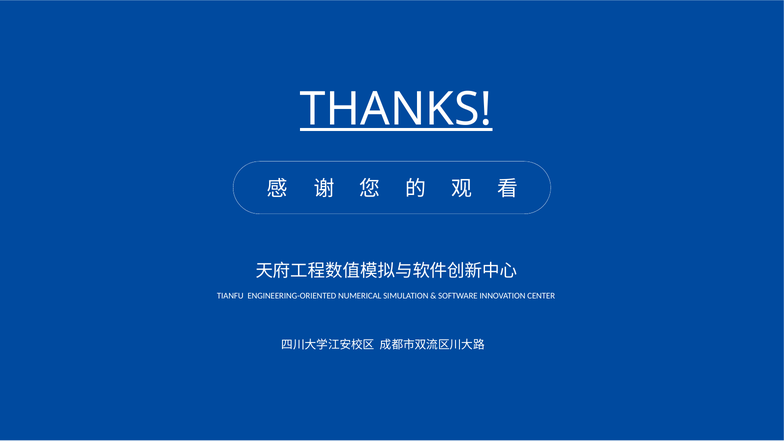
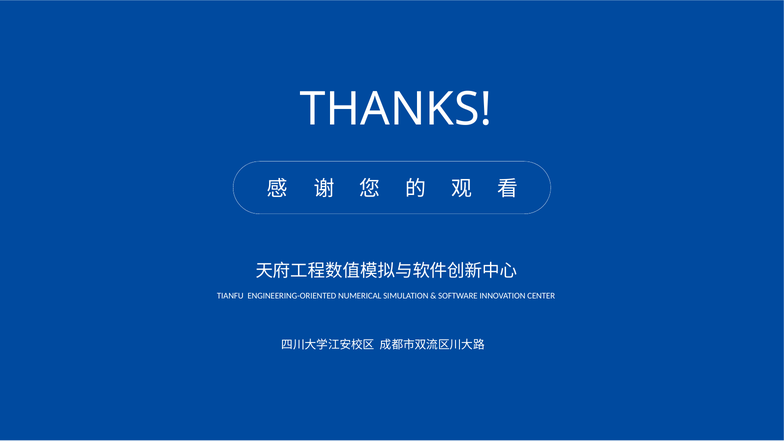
THANKS underline: present -> none
